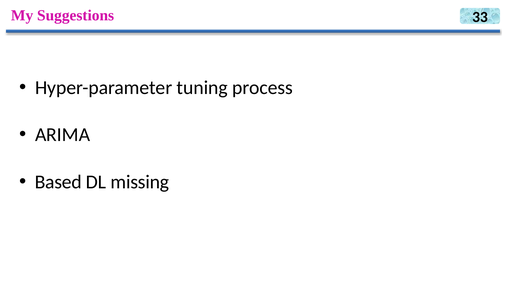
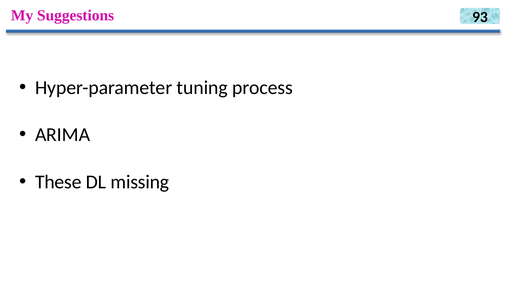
33: 33 -> 93
Based: Based -> These
